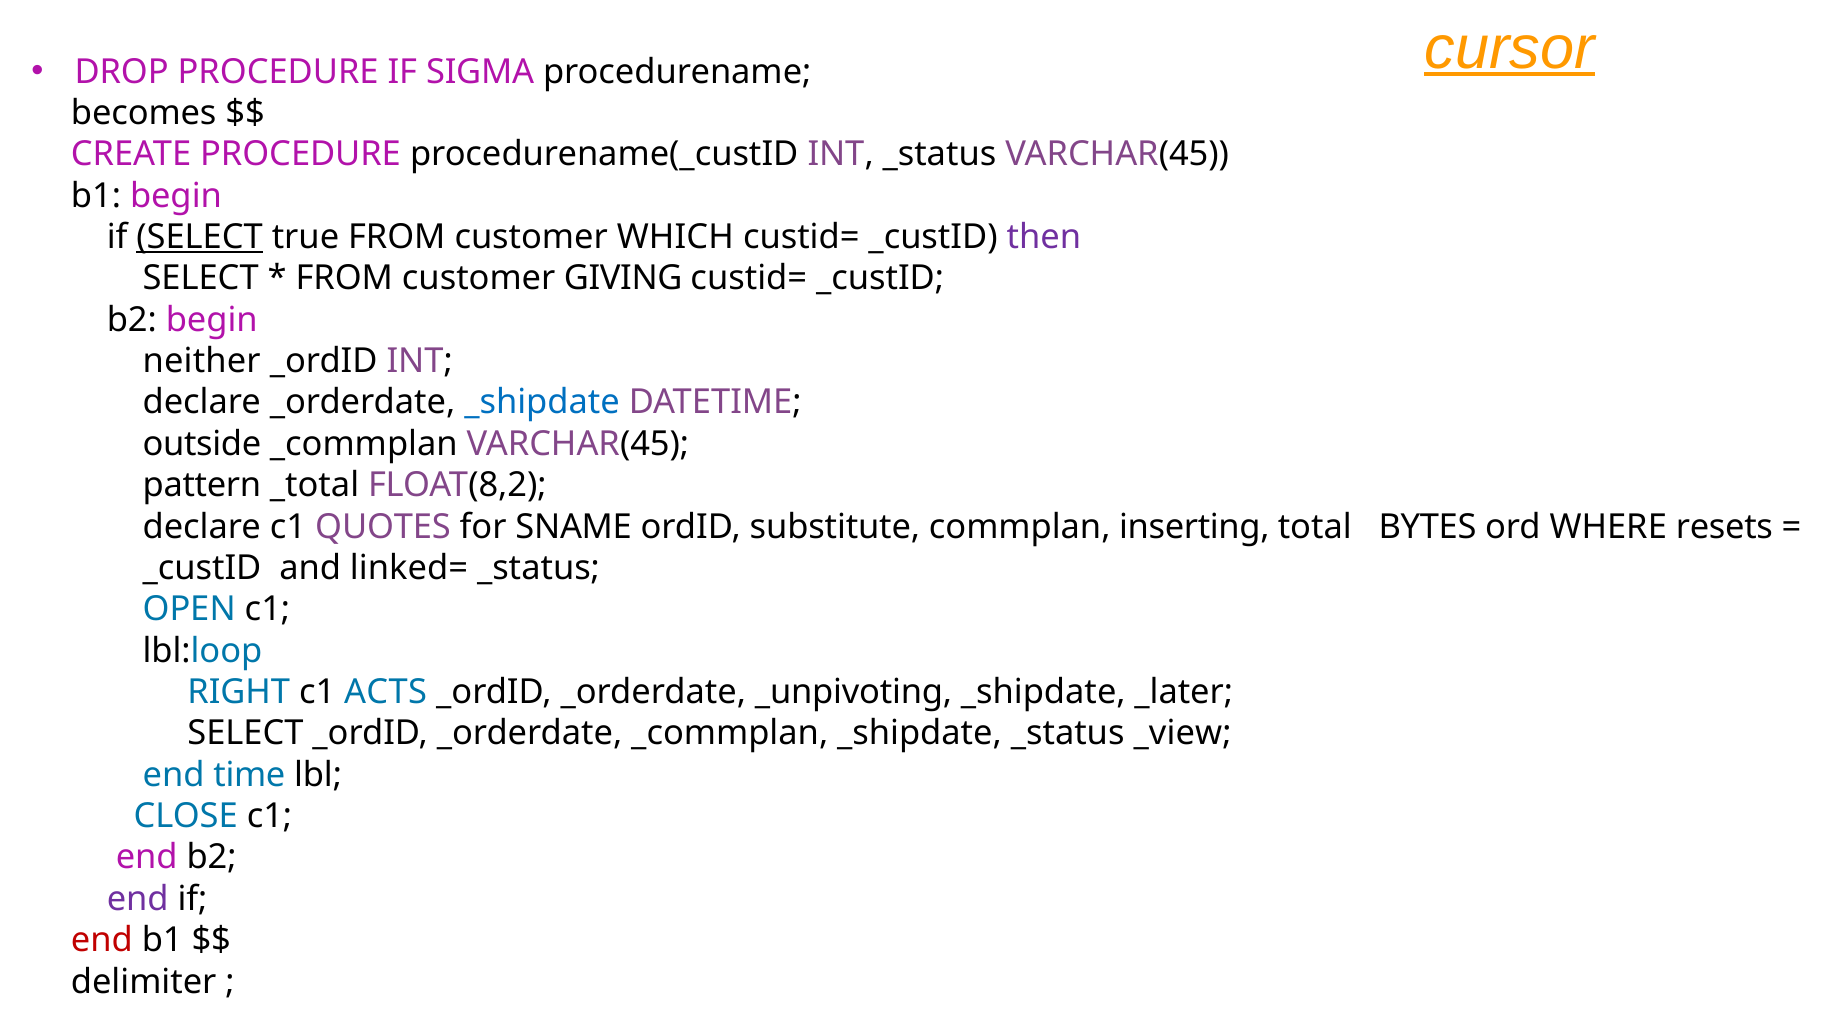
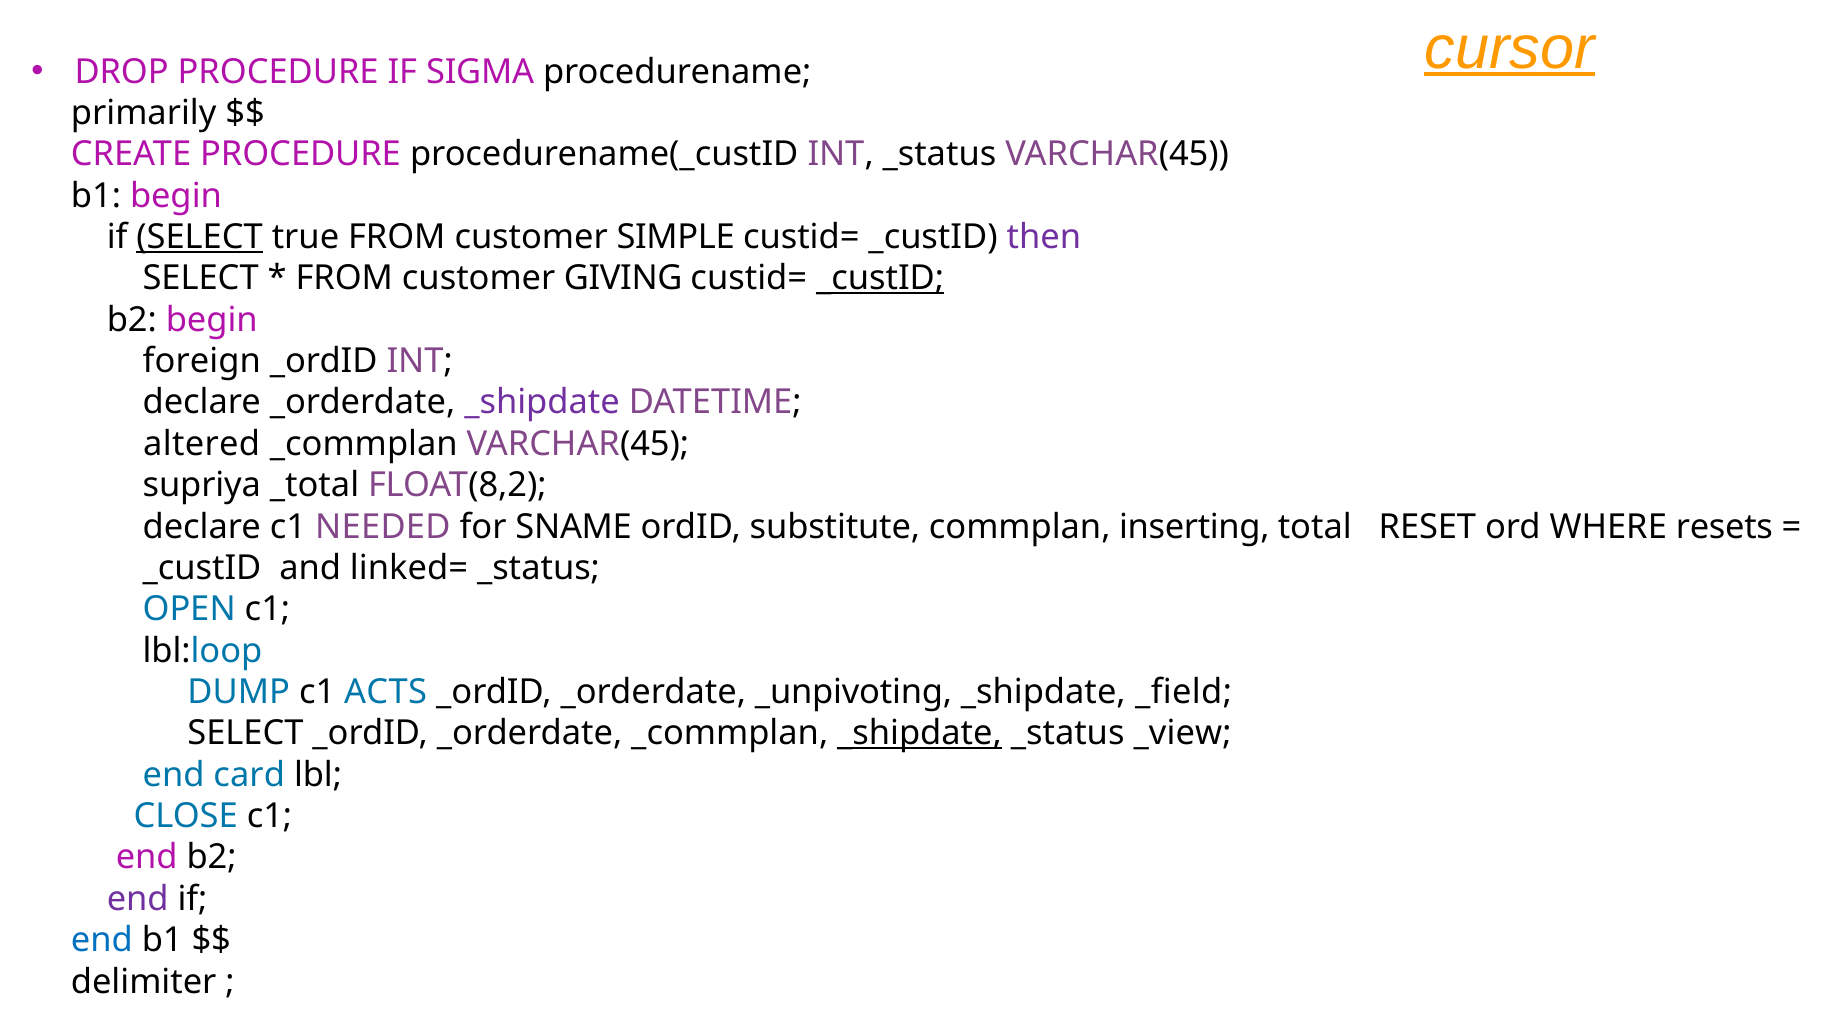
becomes: becomes -> primarily
WHICH: WHICH -> SIMPLE
_custID at (880, 278) underline: none -> present
neither: neither -> foreign
_shipdate at (542, 403) colour: blue -> purple
outside: outside -> altered
pattern: pattern -> supriya
QUOTES: QUOTES -> NEEDED
BYTES: BYTES -> RESET
RIGHT: RIGHT -> DUMP
_later: _later -> _field
_shipdate at (919, 733) underline: none -> present
time: time -> card
end at (102, 940) colour: red -> blue
